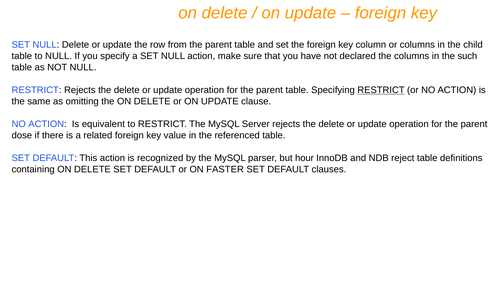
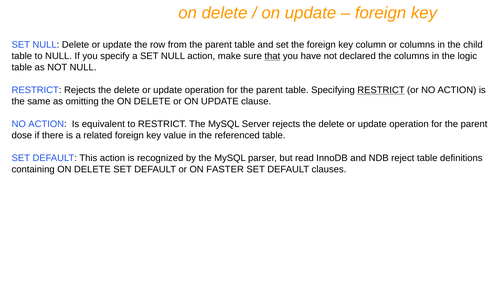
that underline: none -> present
such: such -> logic
hour: hour -> read
